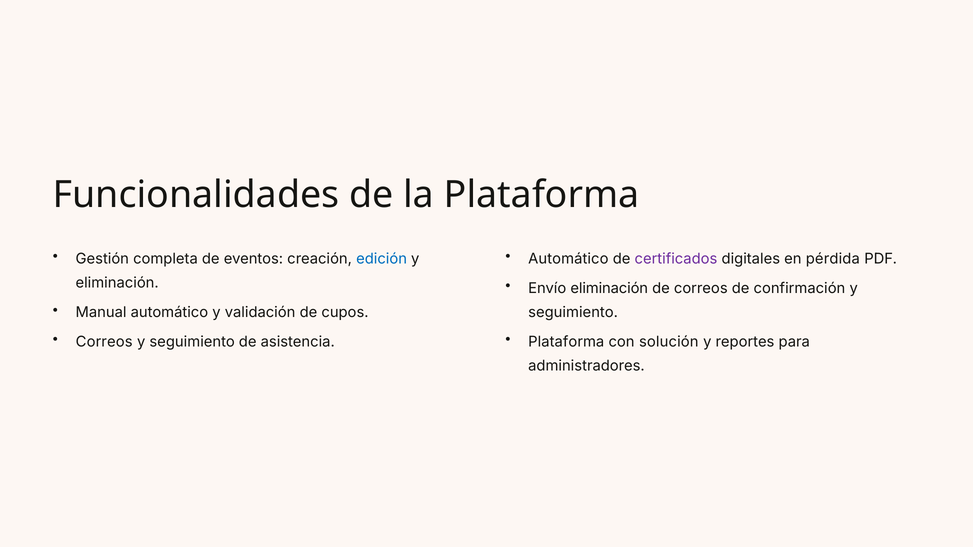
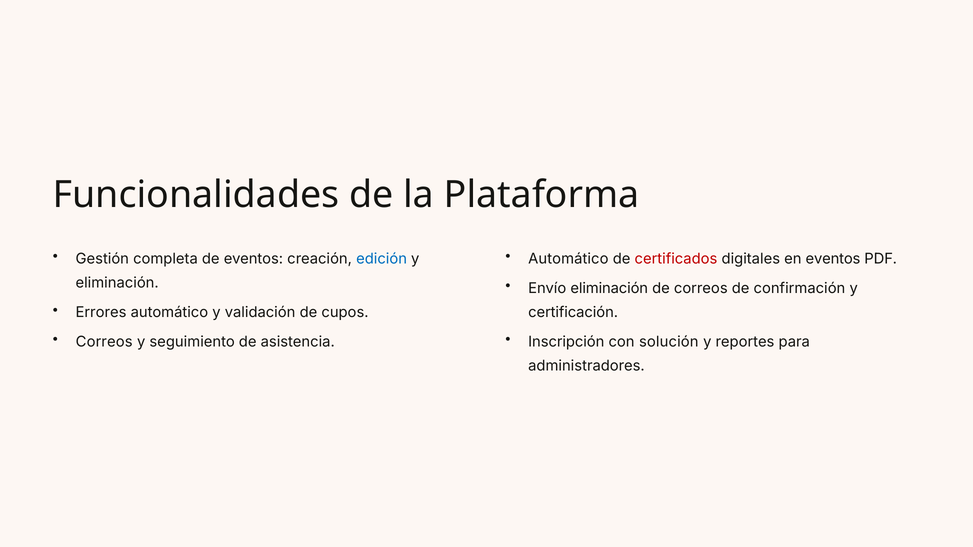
certificados colour: purple -> red
en pérdida: pérdida -> eventos
Manual: Manual -> Errores
seguimiento at (573, 313): seguimiento -> certificación
Plataforma at (566, 342): Plataforma -> Inscripción
